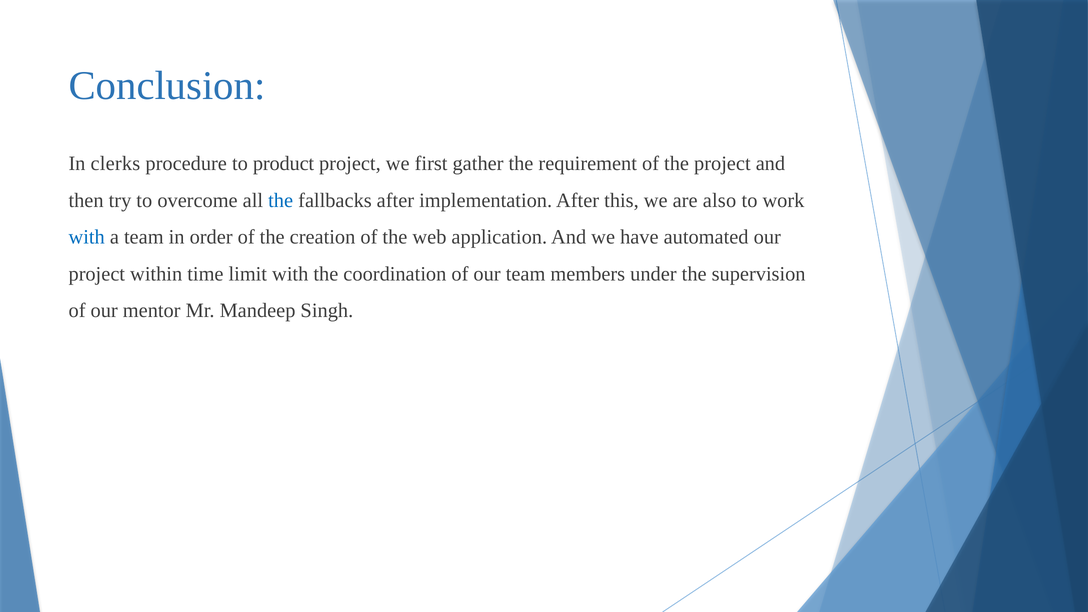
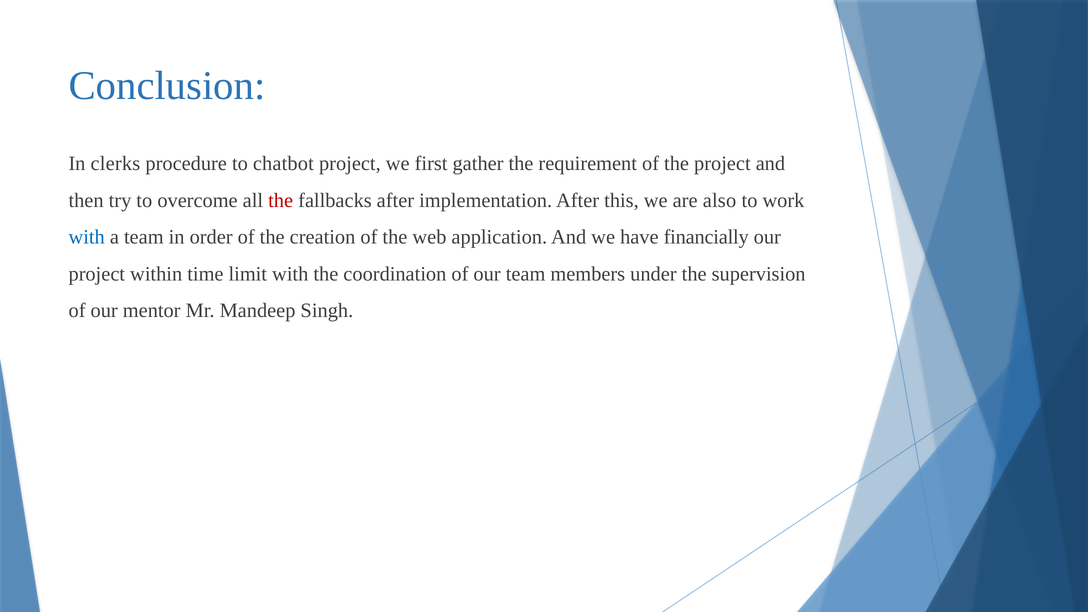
product: product -> chatbot
the at (281, 200) colour: blue -> red
automated: automated -> financially
